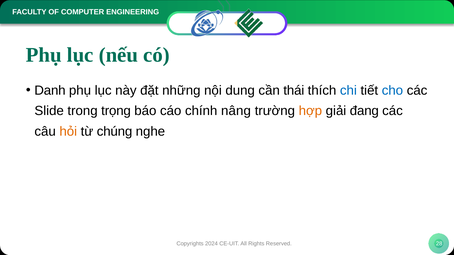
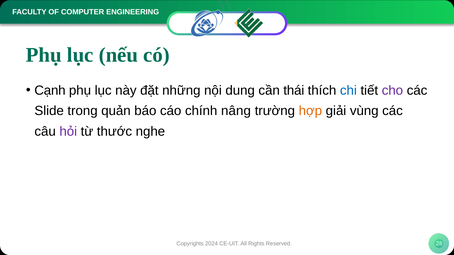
Danh: Danh -> Cạnh
cho colour: blue -> purple
trọng: trọng -> quản
đang: đang -> vùng
hỏi colour: orange -> purple
chúng: chúng -> thước
